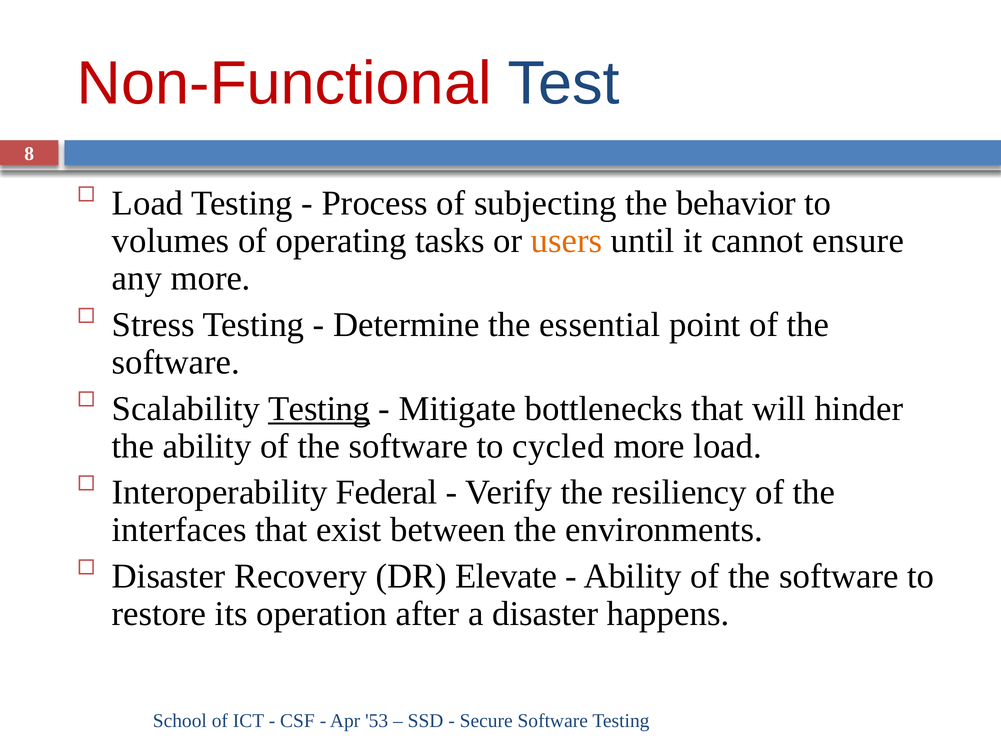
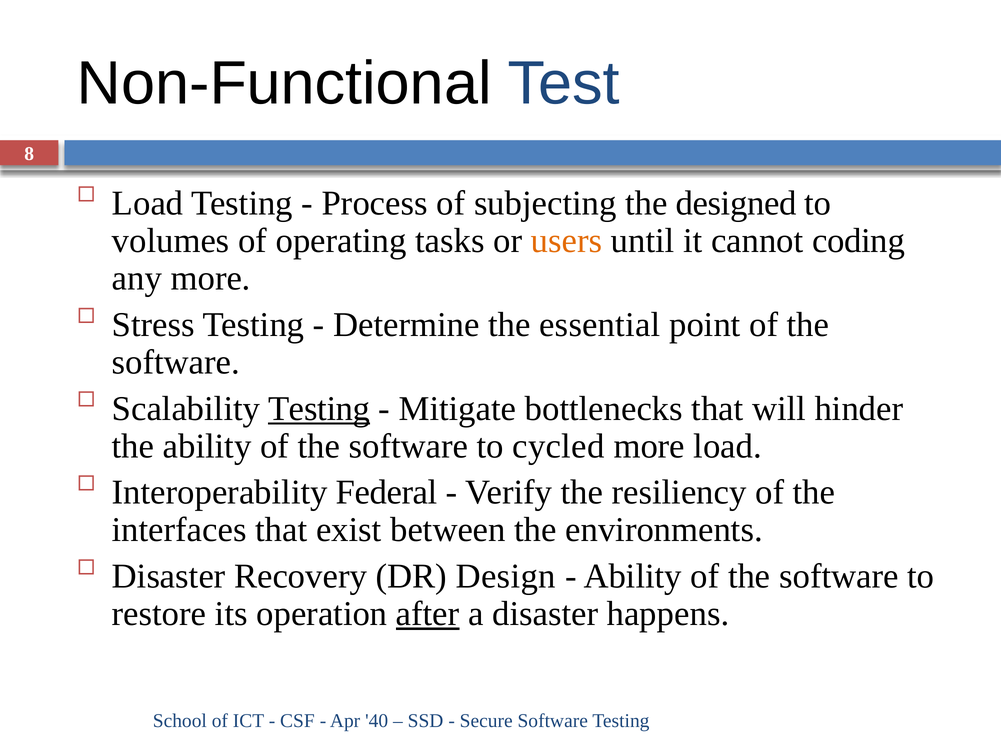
Non-Functional colour: red -> black
behavior: behavior -> designed
ensure: ensure -> coding
Elevate: Elevate -> Design
after underline: none -> present
53: 53 -> 40
